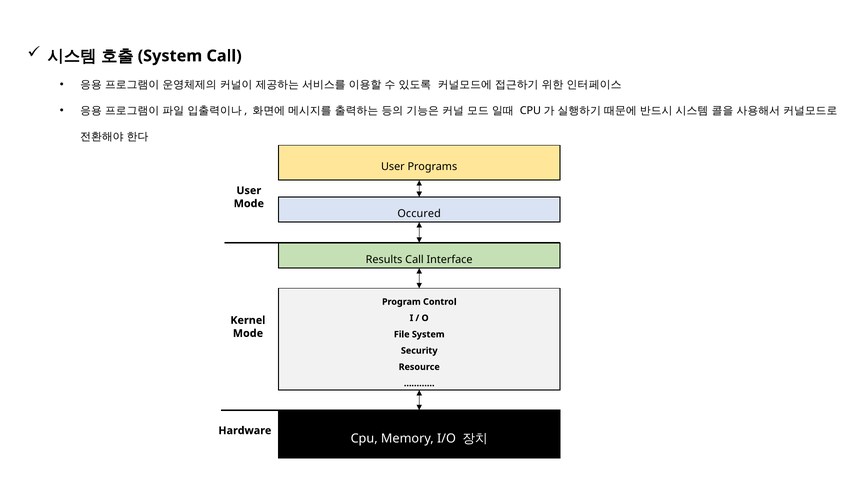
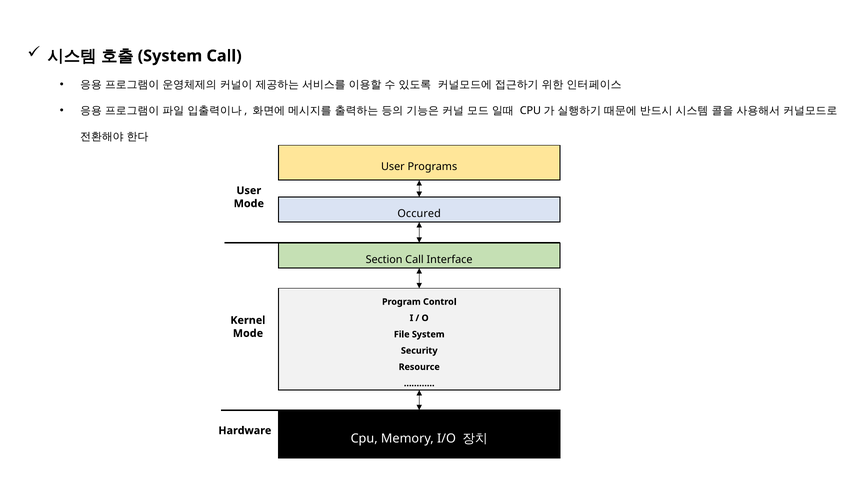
Results: Results -> Section
